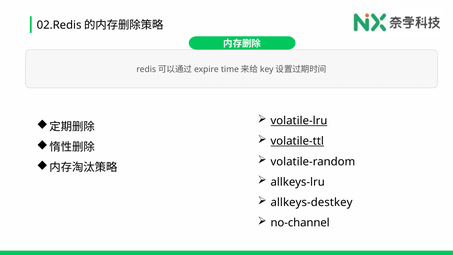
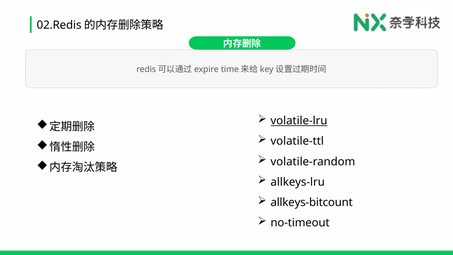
volatile-ttl underline: present -> none
allkeys-destkey: allkeys-destkey -> allkeys-bitcount
no-channel: no-channel -> no-timeout
